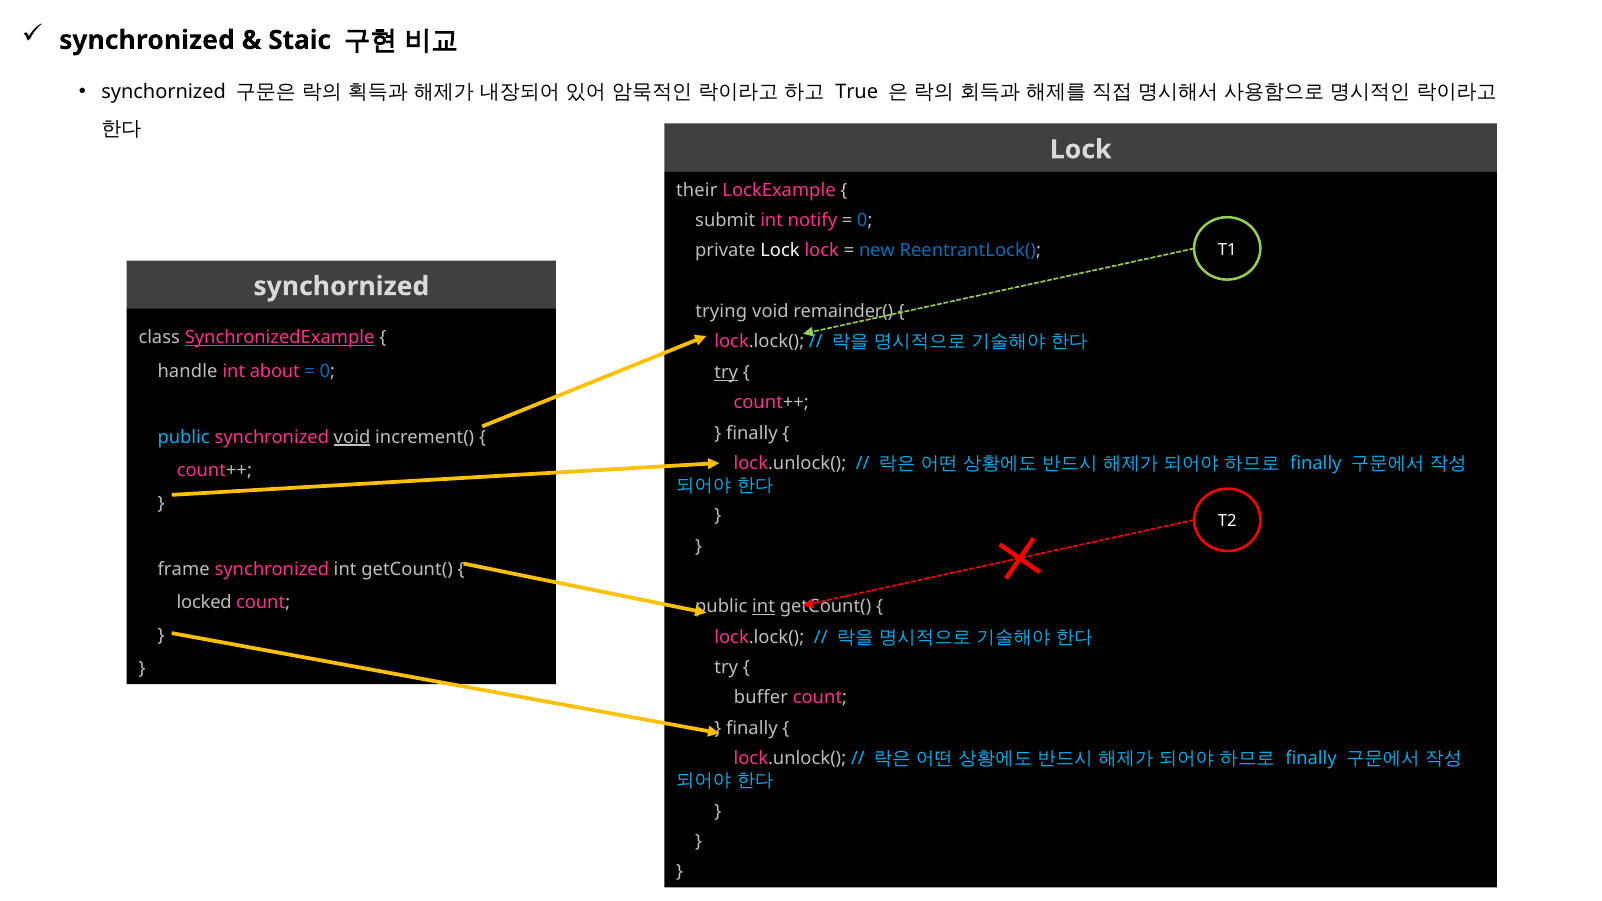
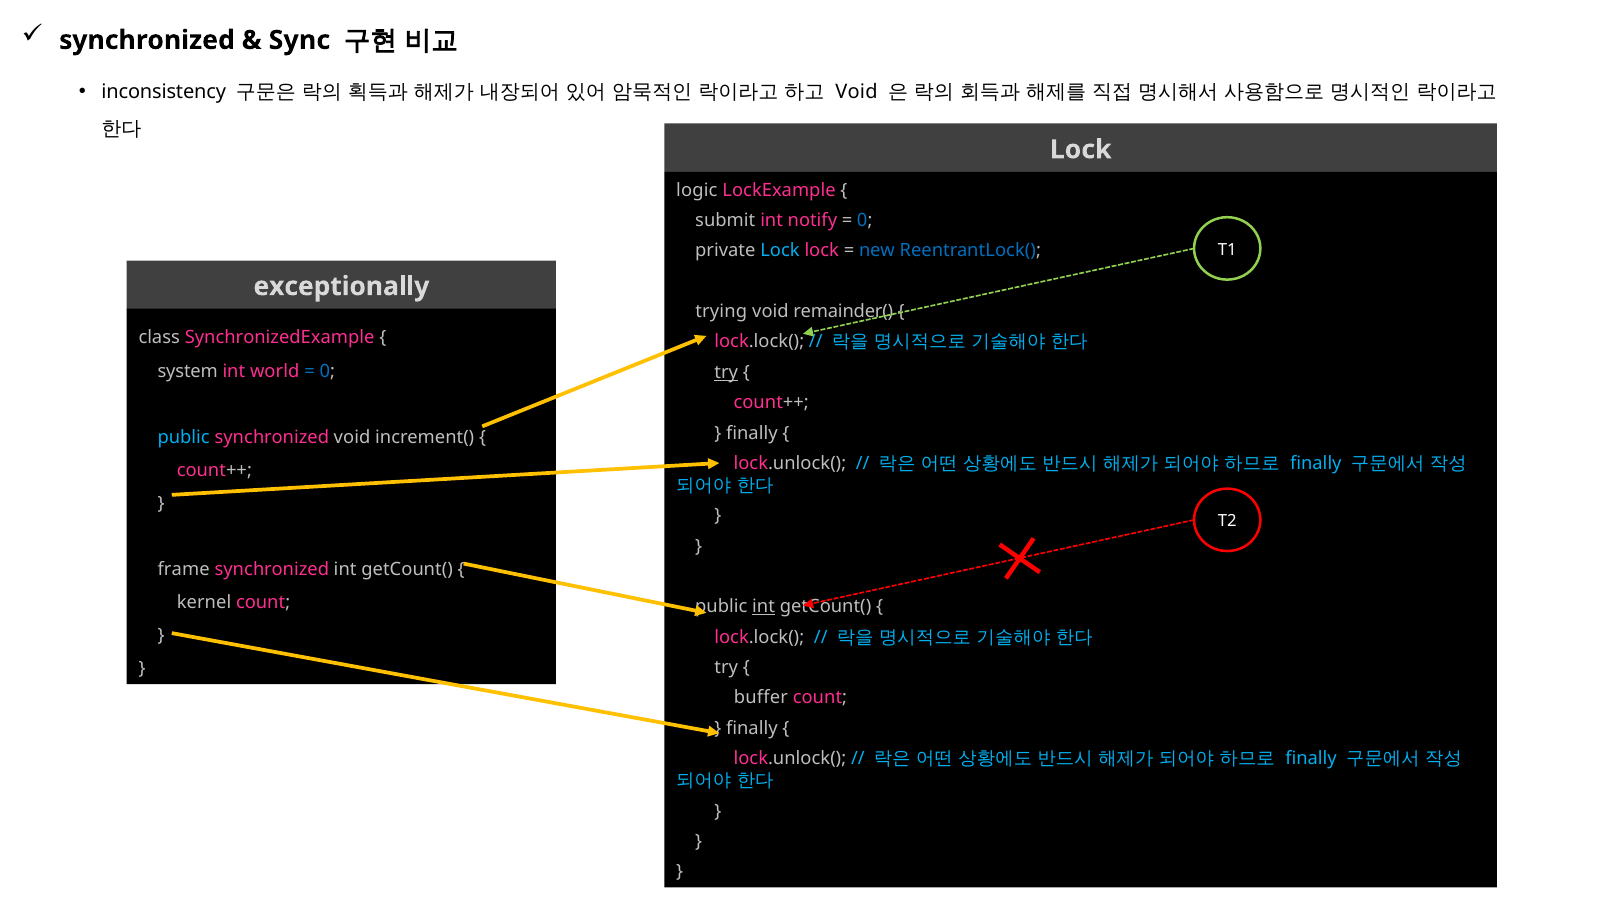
Staic: Staic -> Sync
synchornized at (164, 92): synchornized -> inconsistency
True at (857, 92): True -> Void
their: their -> logic
Lock at (780, 251) colour: white -> light blue
synchornized at (341, 286): synchornized -> exceptionally
SynchronizedExample underline: present -> none
handle: handle -> system
about: about -> world
void at (352, 437) underline: present -> none
locked: locked -> kernel
